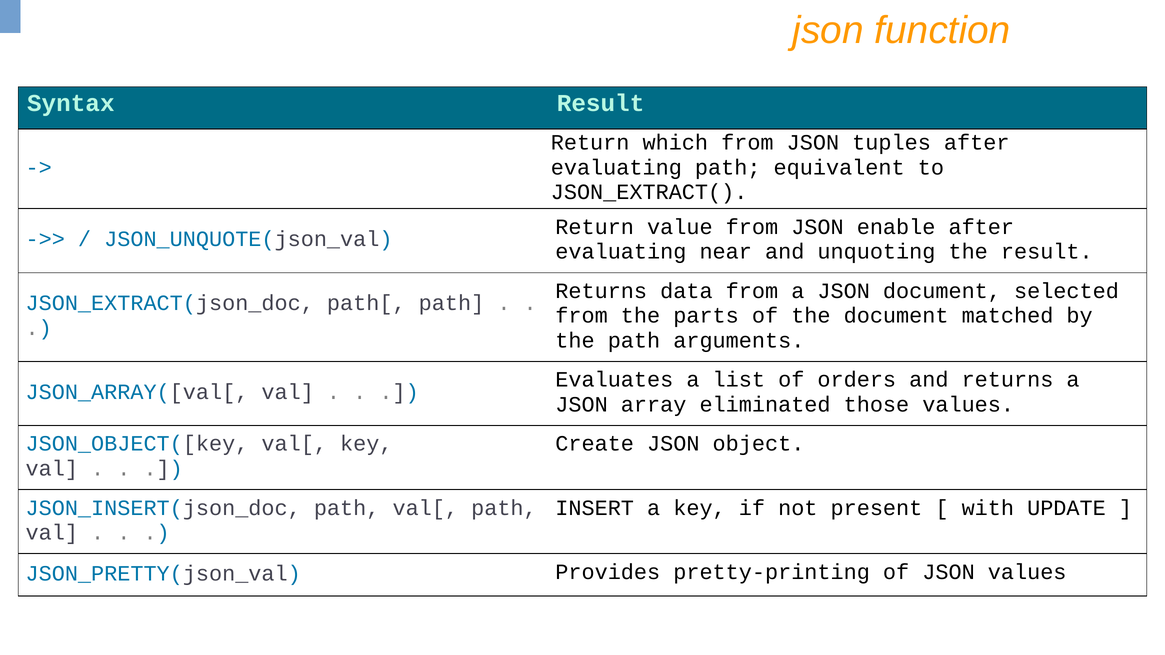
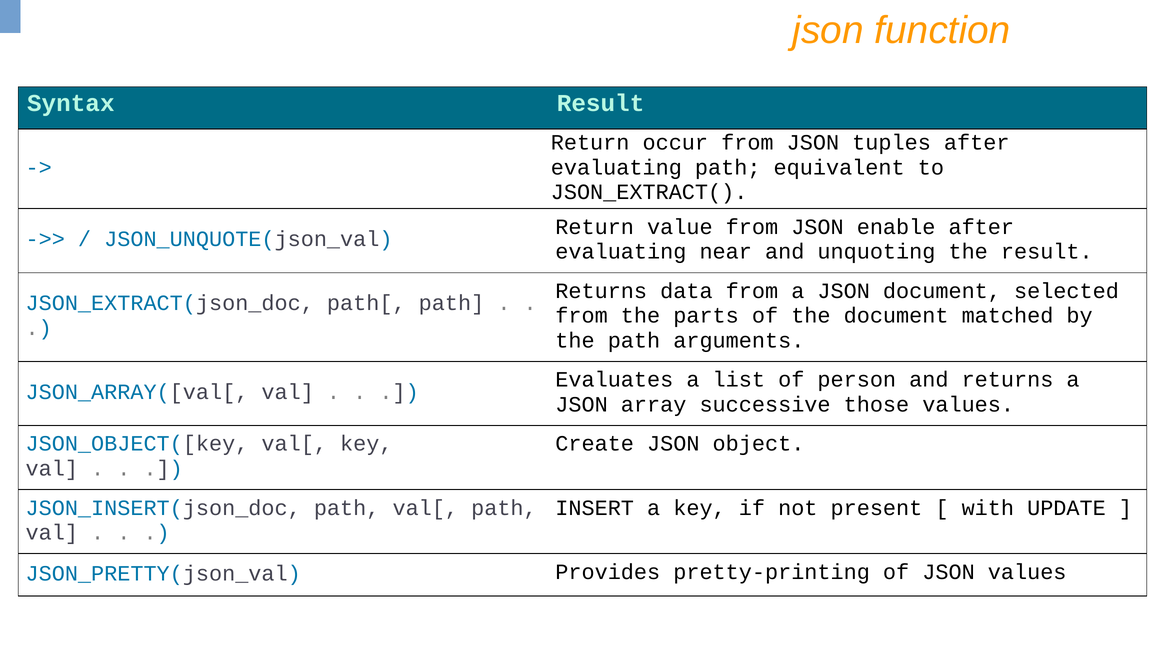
which: which -> occur
orders: orders -> person
eliminated: eliminated -> successive
